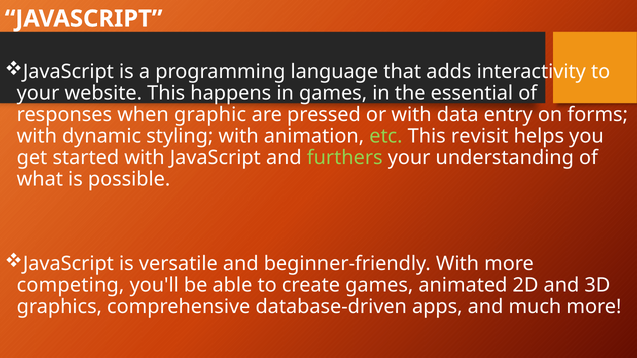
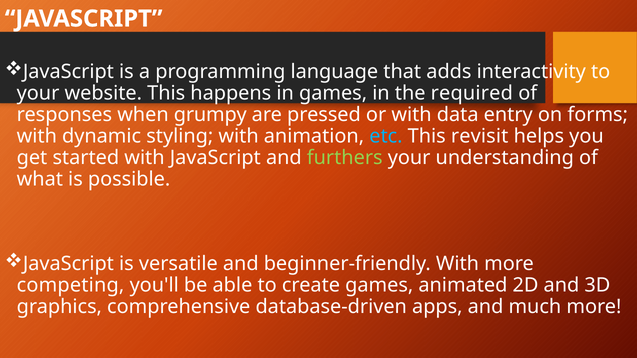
essential: essential -> required
graphic: graphic -> grumpy
etc colour: light green -> light blue
